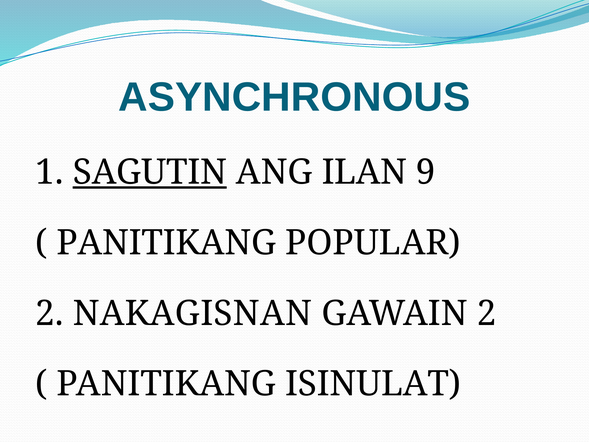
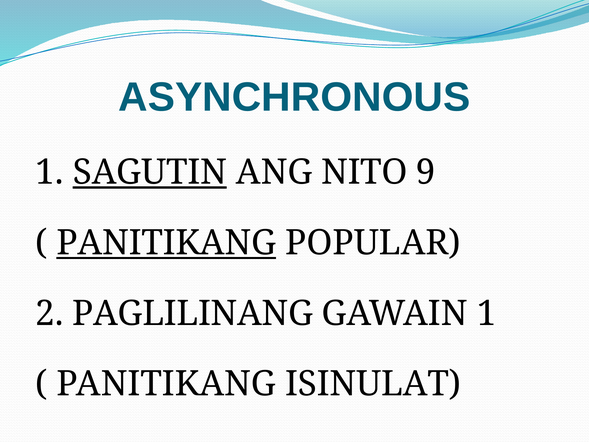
ILAN: ILAN -> NITO
PANITIKANG at (166, 243) underline: none -> present
NAKAGISNAN: NAKAGISNAN -> PAGLILINANG
GAWAIN 2: 2 -> 1
